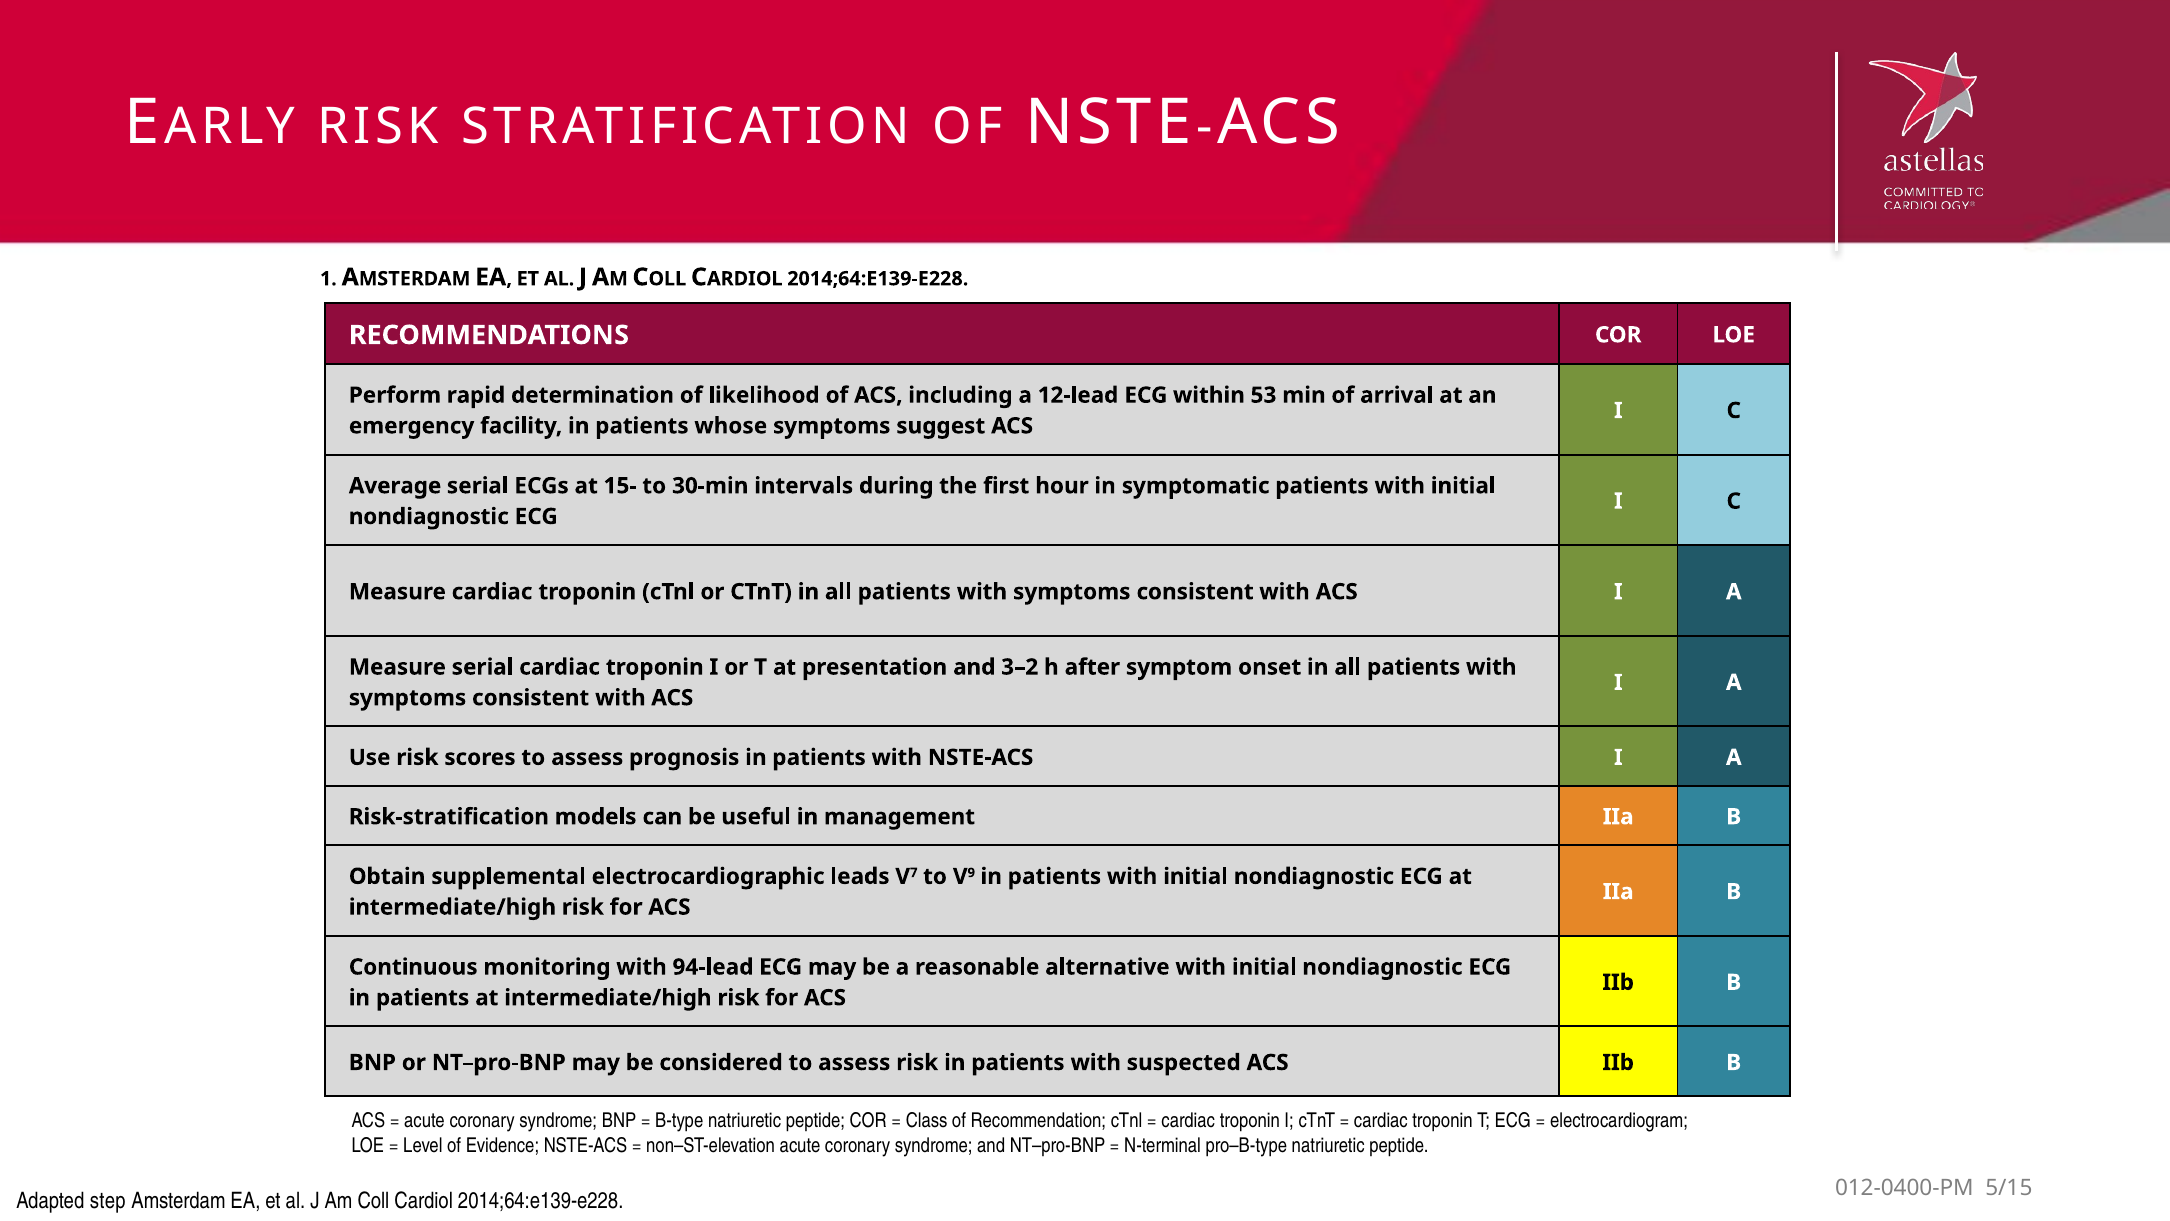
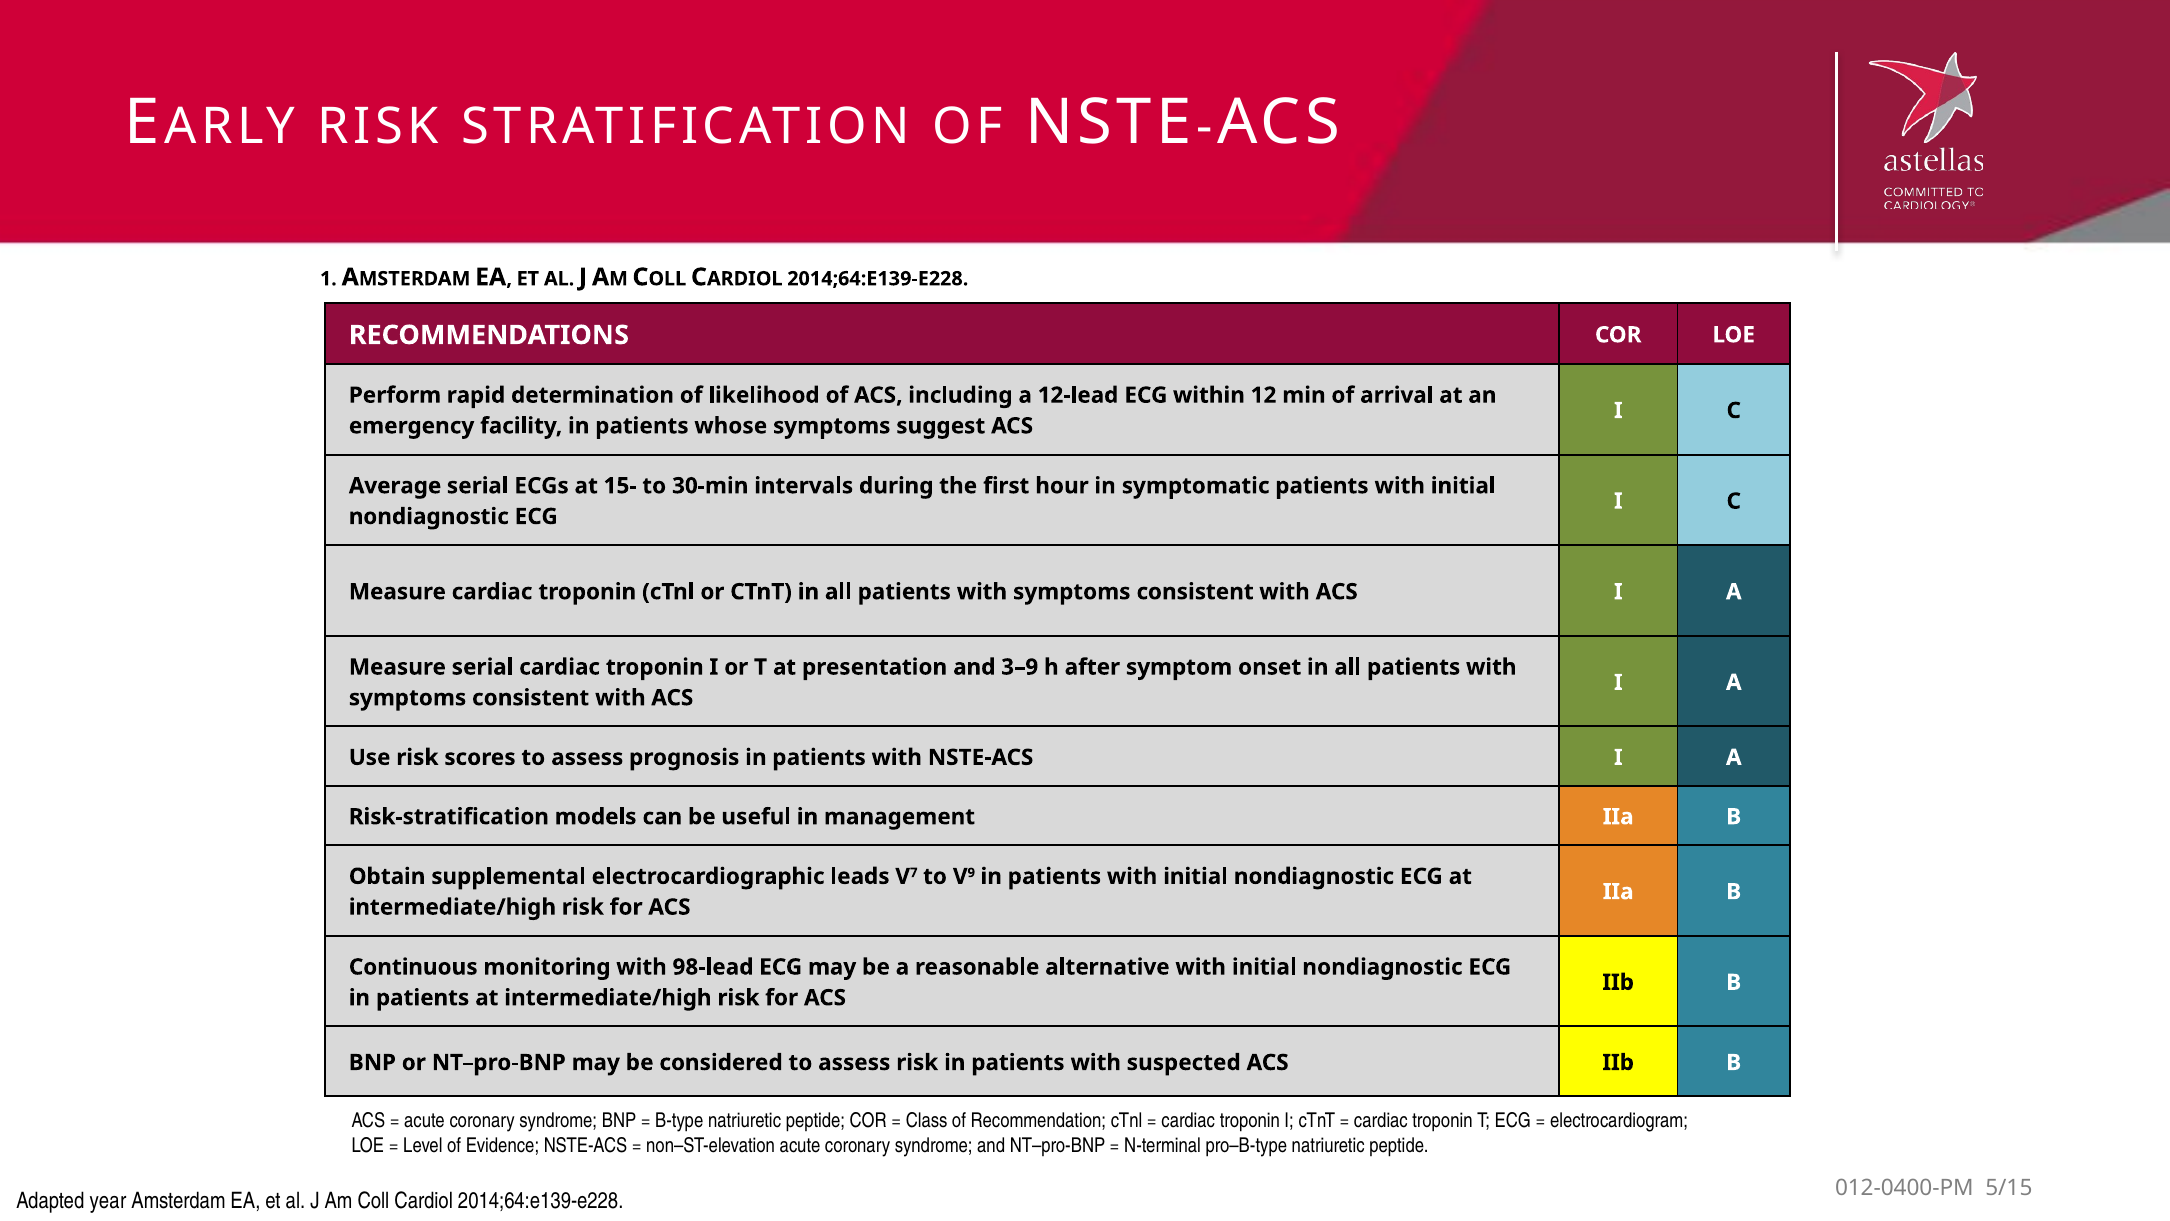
53: 53 -> 12
3–2: 3–2 -> 3–9
94-lead: 94-lead -> 98-lead
step: step -> year
